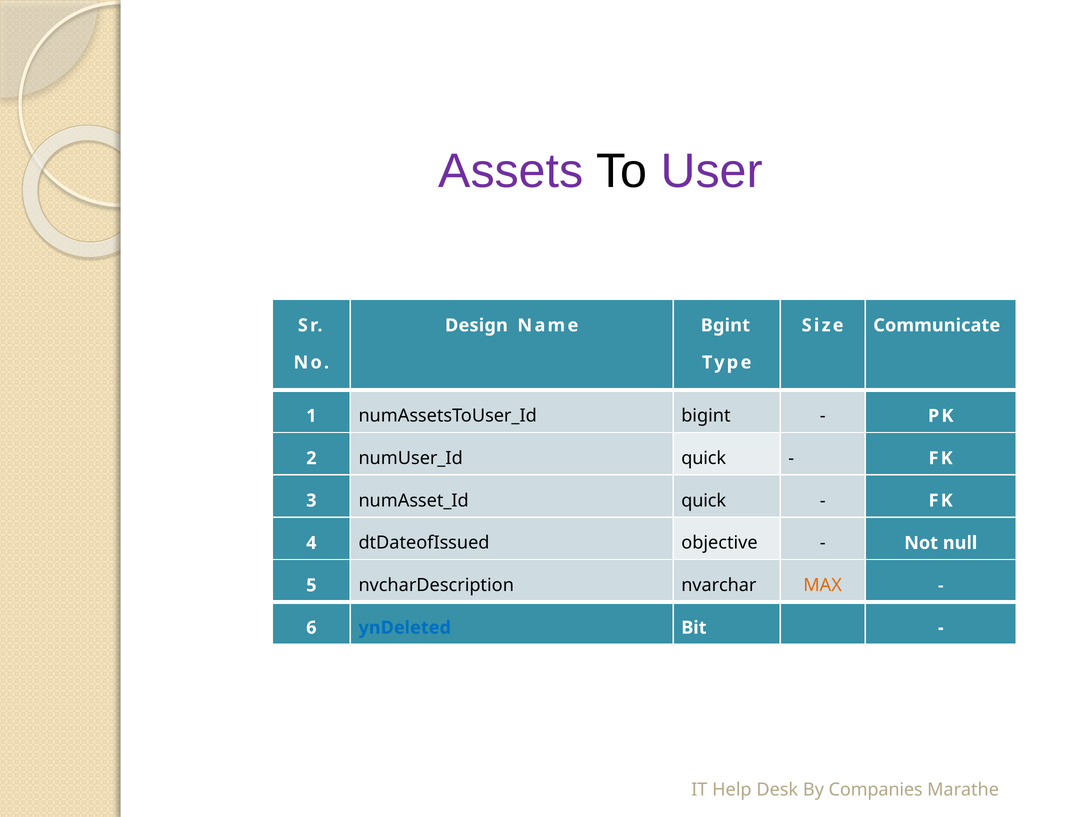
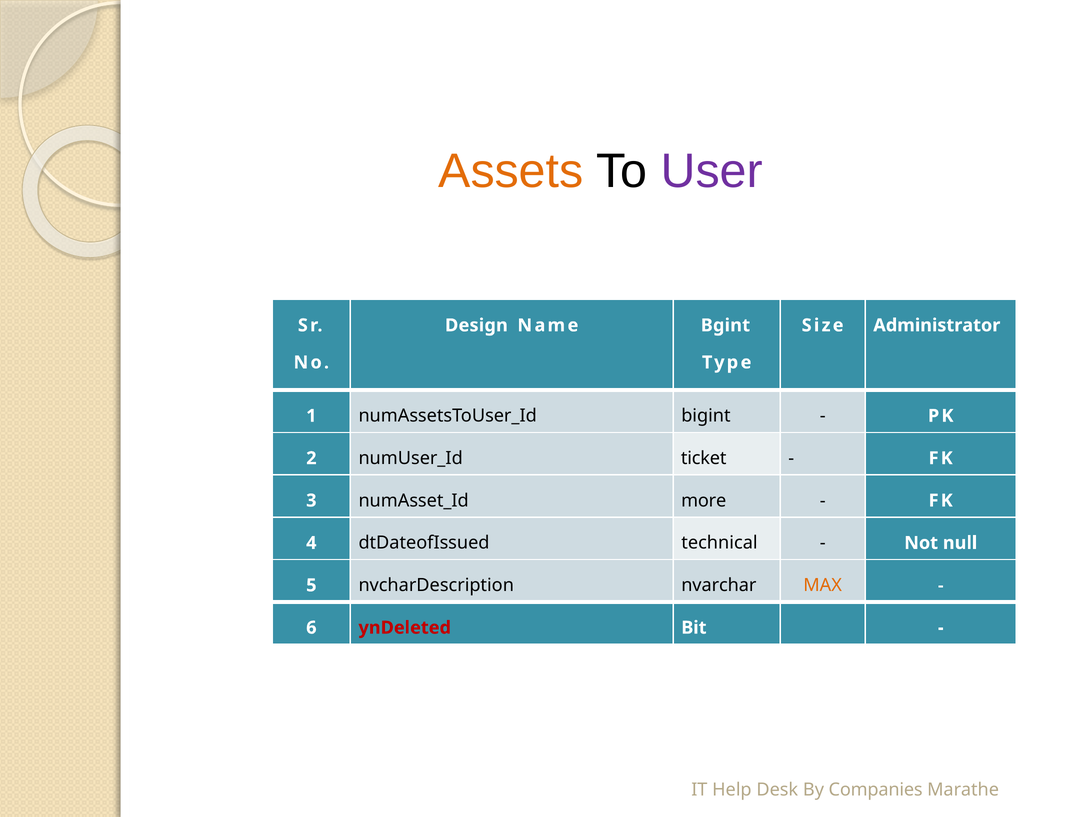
Assets colour: purple -> orange
Communicate: Communicate -> Administrator
quick at (704, 458): quick -> ticket
quick at (704, 500): quick -> more
objective: objective -> technical
ynDeleted colour: blue -> red
